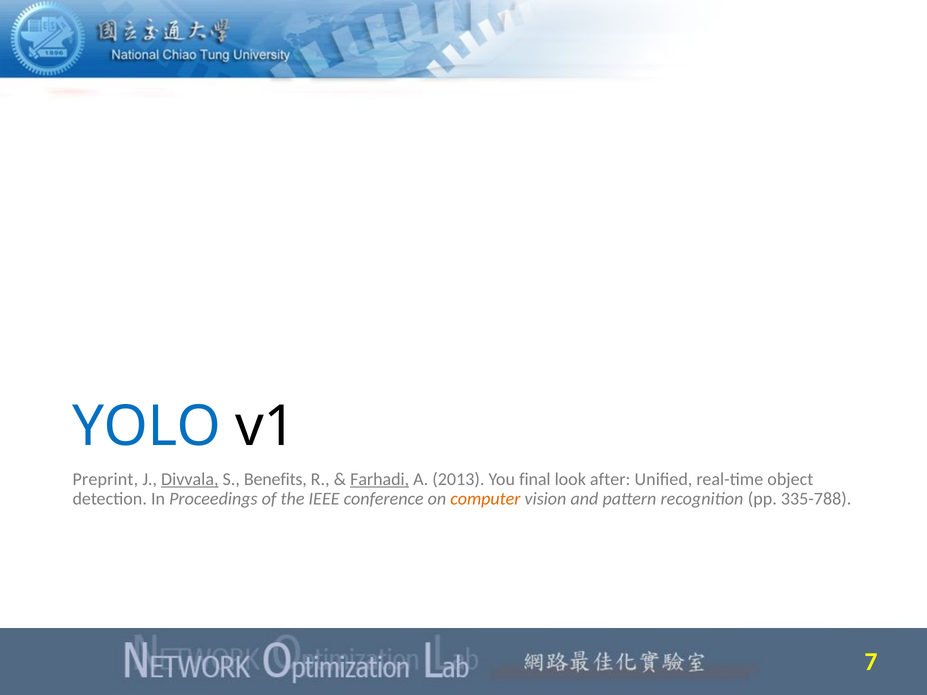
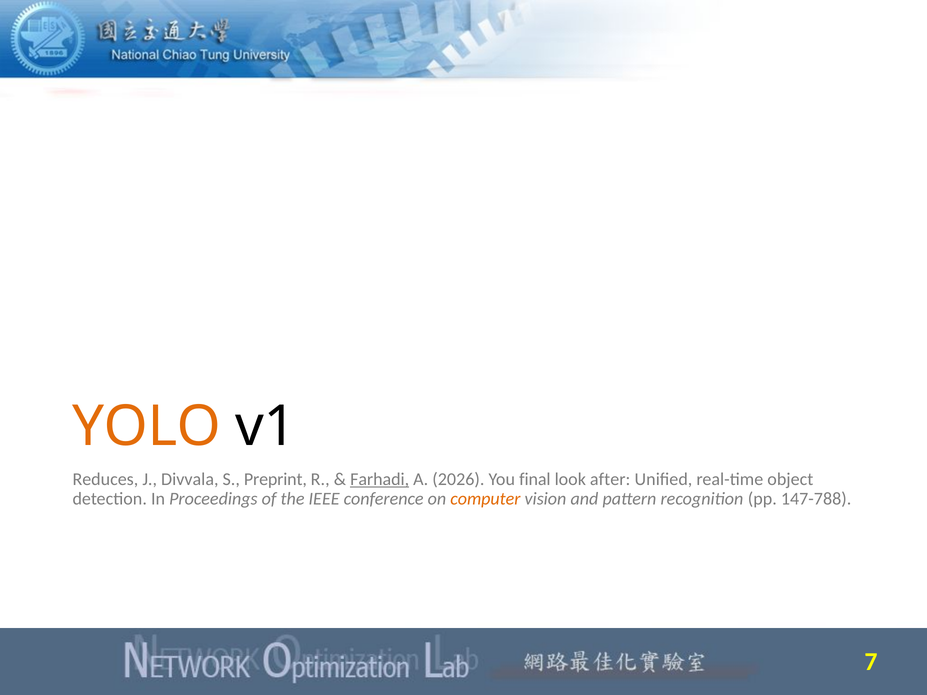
YOLO colour: blue -> orange
Preprint: Preprint -> Reduces
Divvala underline: present -> none
Benefits: Benefits -> Preprint
2013: 2013 -> 2026
335-788: 335-788 -> 147-788
